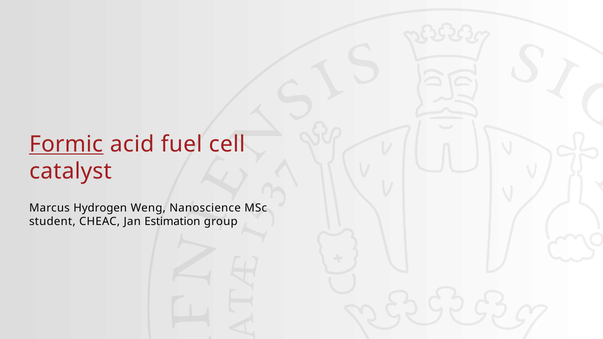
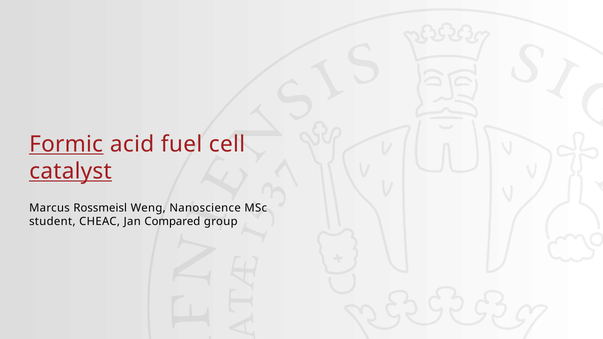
catalyst underline: none -> present
Hydrogen: Hydrogen -> Rossmeisl
Estimation: Estimation -> Compared
